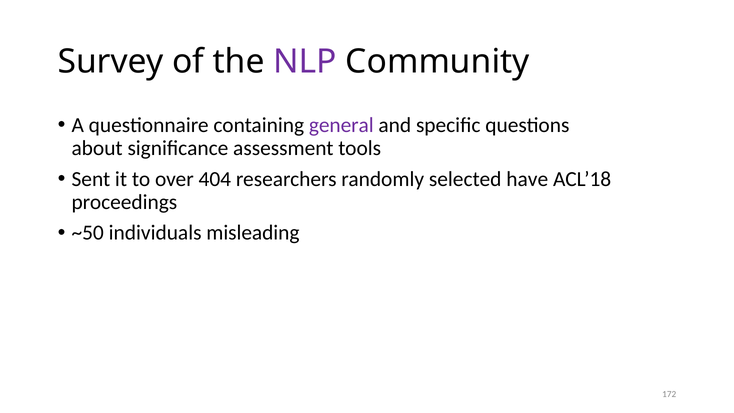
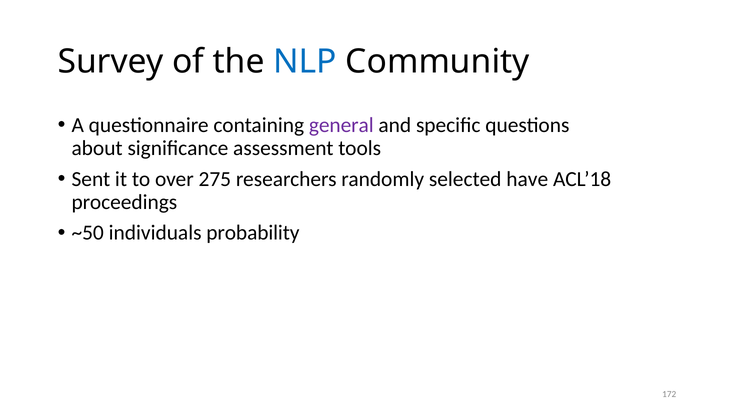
NLP colour: purple -> blue
404: 404 -> 275
misleading: misleading -> probability
